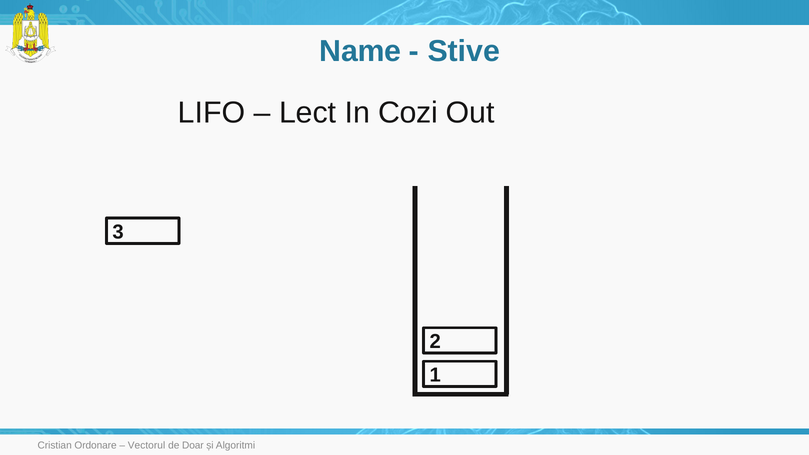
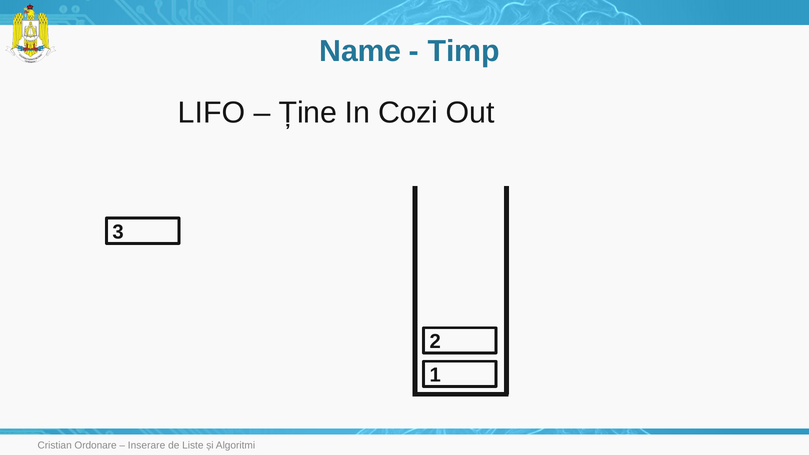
Stive: Stive -> Timp
Lect: Lect -> Ține
Vectorul: Vectorul -> Inserare
Doar: Doar -> Liste
